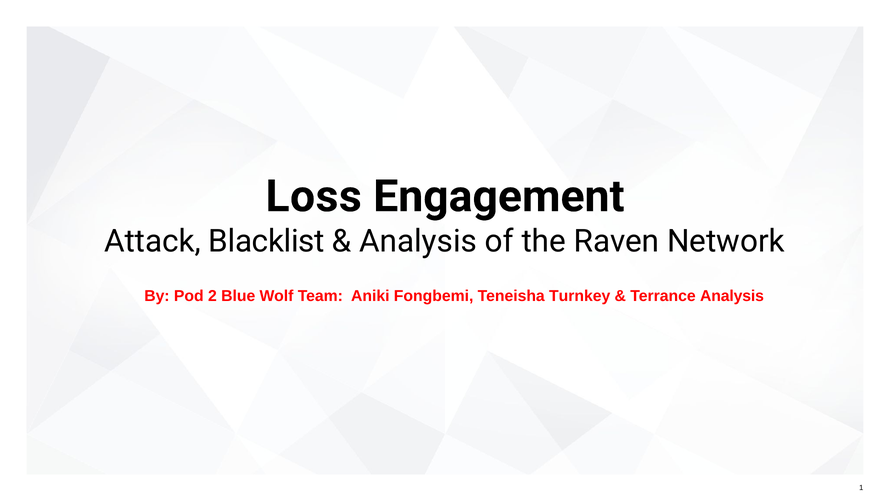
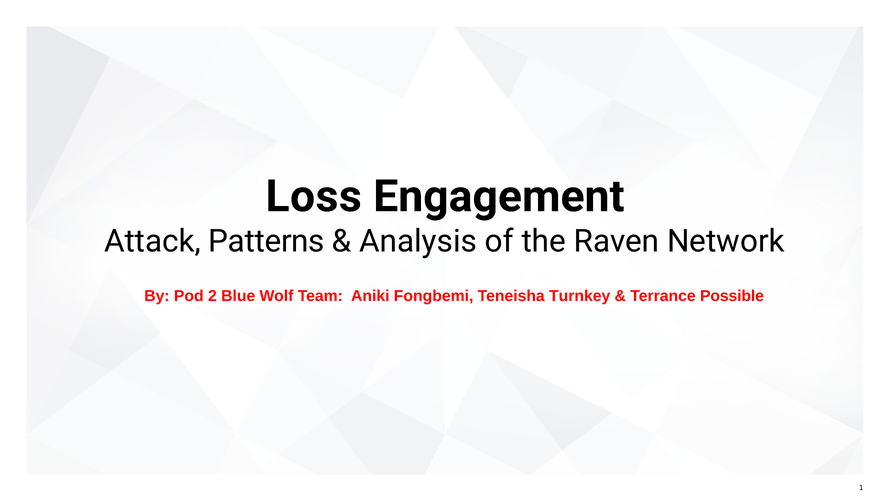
Blacklist: Blacklist -> Patterns
Terrance Analysis: Analysis -> Possible
